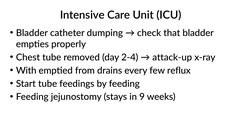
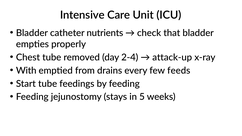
dumping: dumping -> nutrients
reflux: reflux -> feeds
9: 9 -> 5
